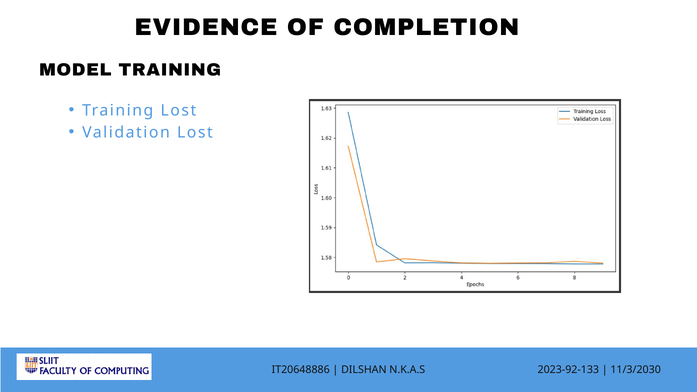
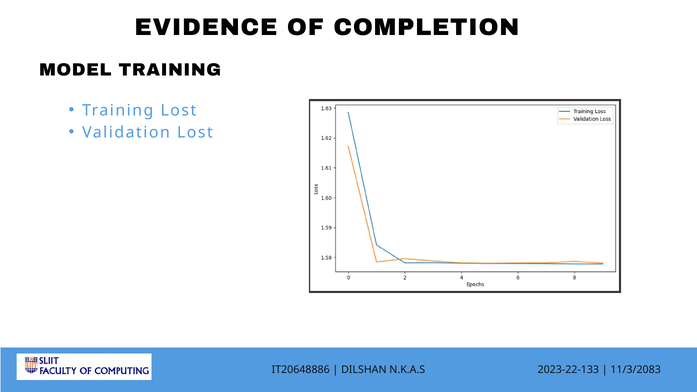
2023-92-133: 2023-92-133 -> 2023-22-133
11/3/2030: 11/3/2030 -> 11/3/2083
